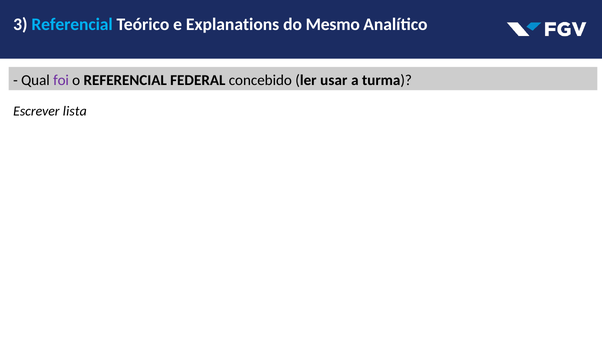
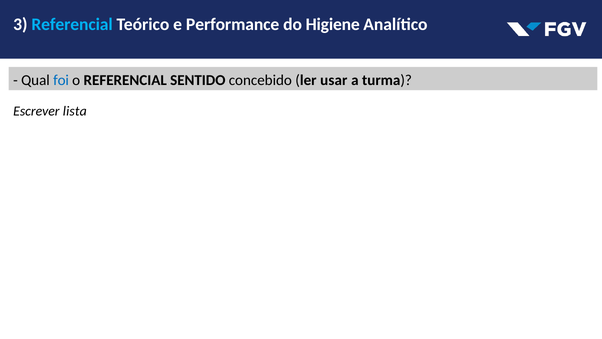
Explanations: Explanations -> Performance
Mesmo: Mesmo -> Higiene
foi colour: purple -> blue
FEDERAL: FEDERAL -> SENTIDO
